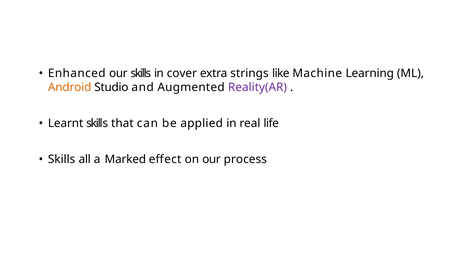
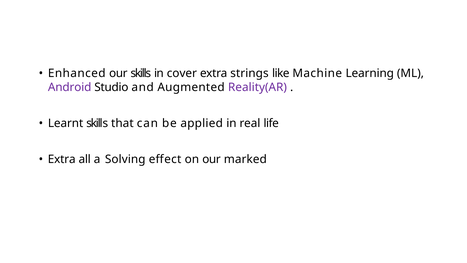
Android colour: orange -> purple
Skills at (62, 159): Skills -> Extra
Marked: Marked -> Solving
process: process -> marked
